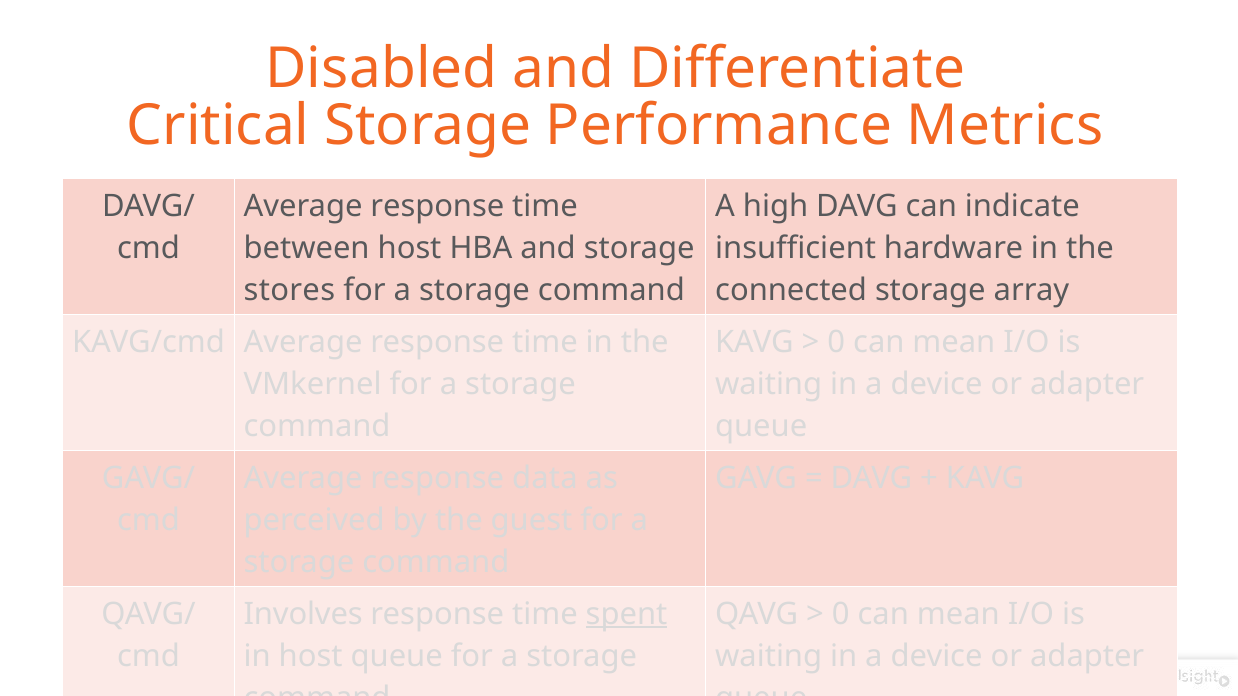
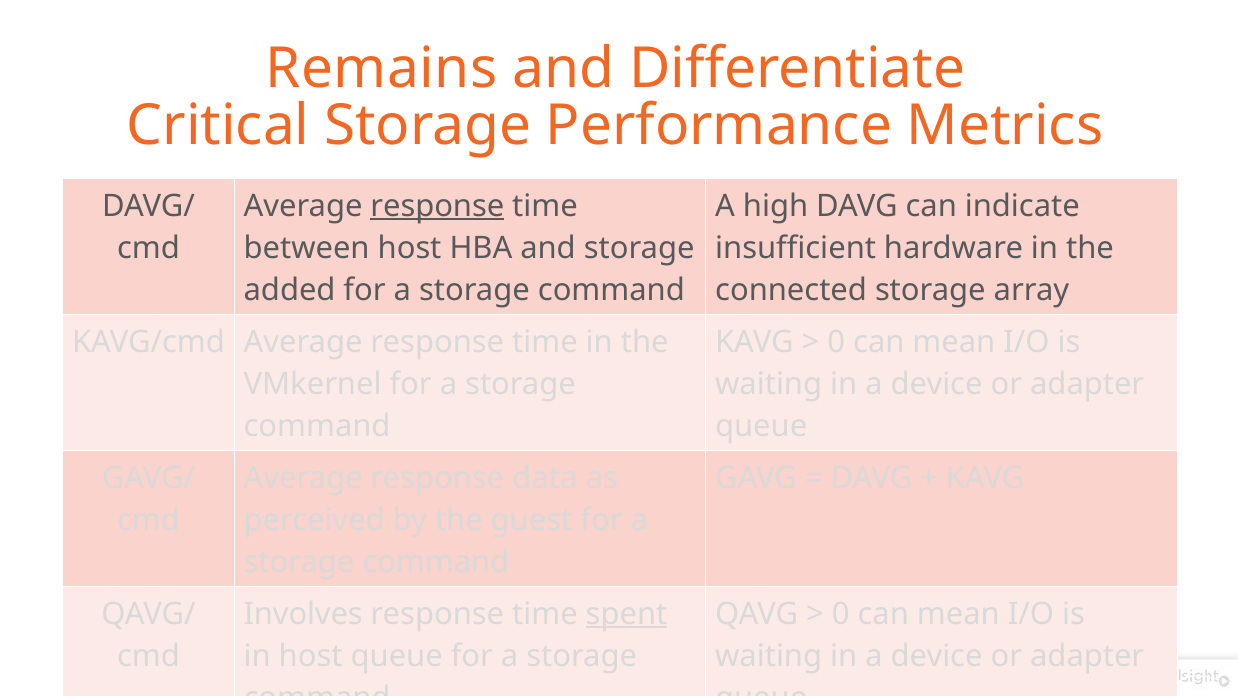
Disabled: Disabled -> Remains
response at (437, 206) underline: none -> present
stores: stores -> added
